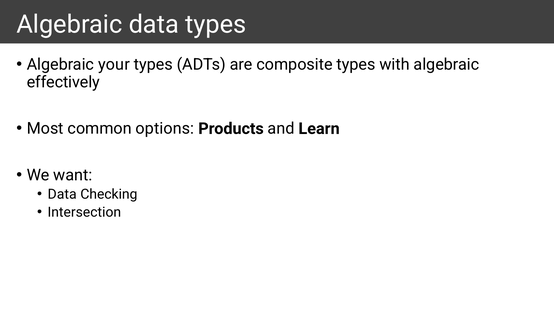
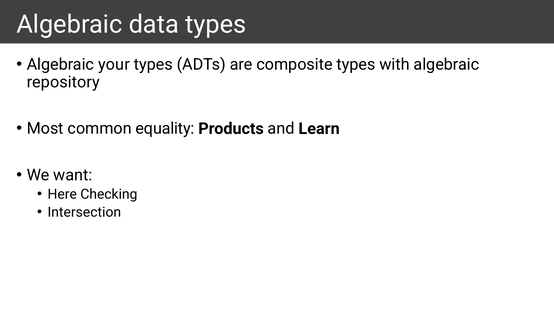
effectively: effectively -> repository
options: options -> equality
Data at (62, 194): Data -> Here
